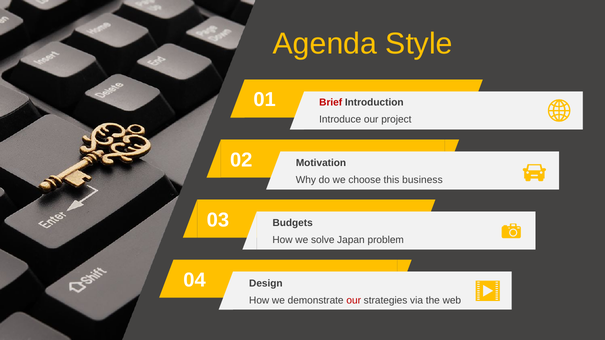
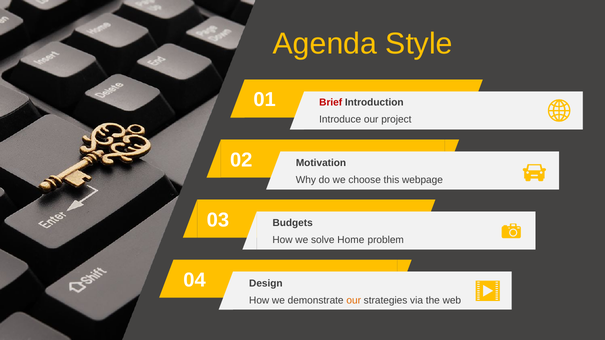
business: business -> webpage
Japan: Japan -> Home
our at (354, 301) colour: red -> orange
